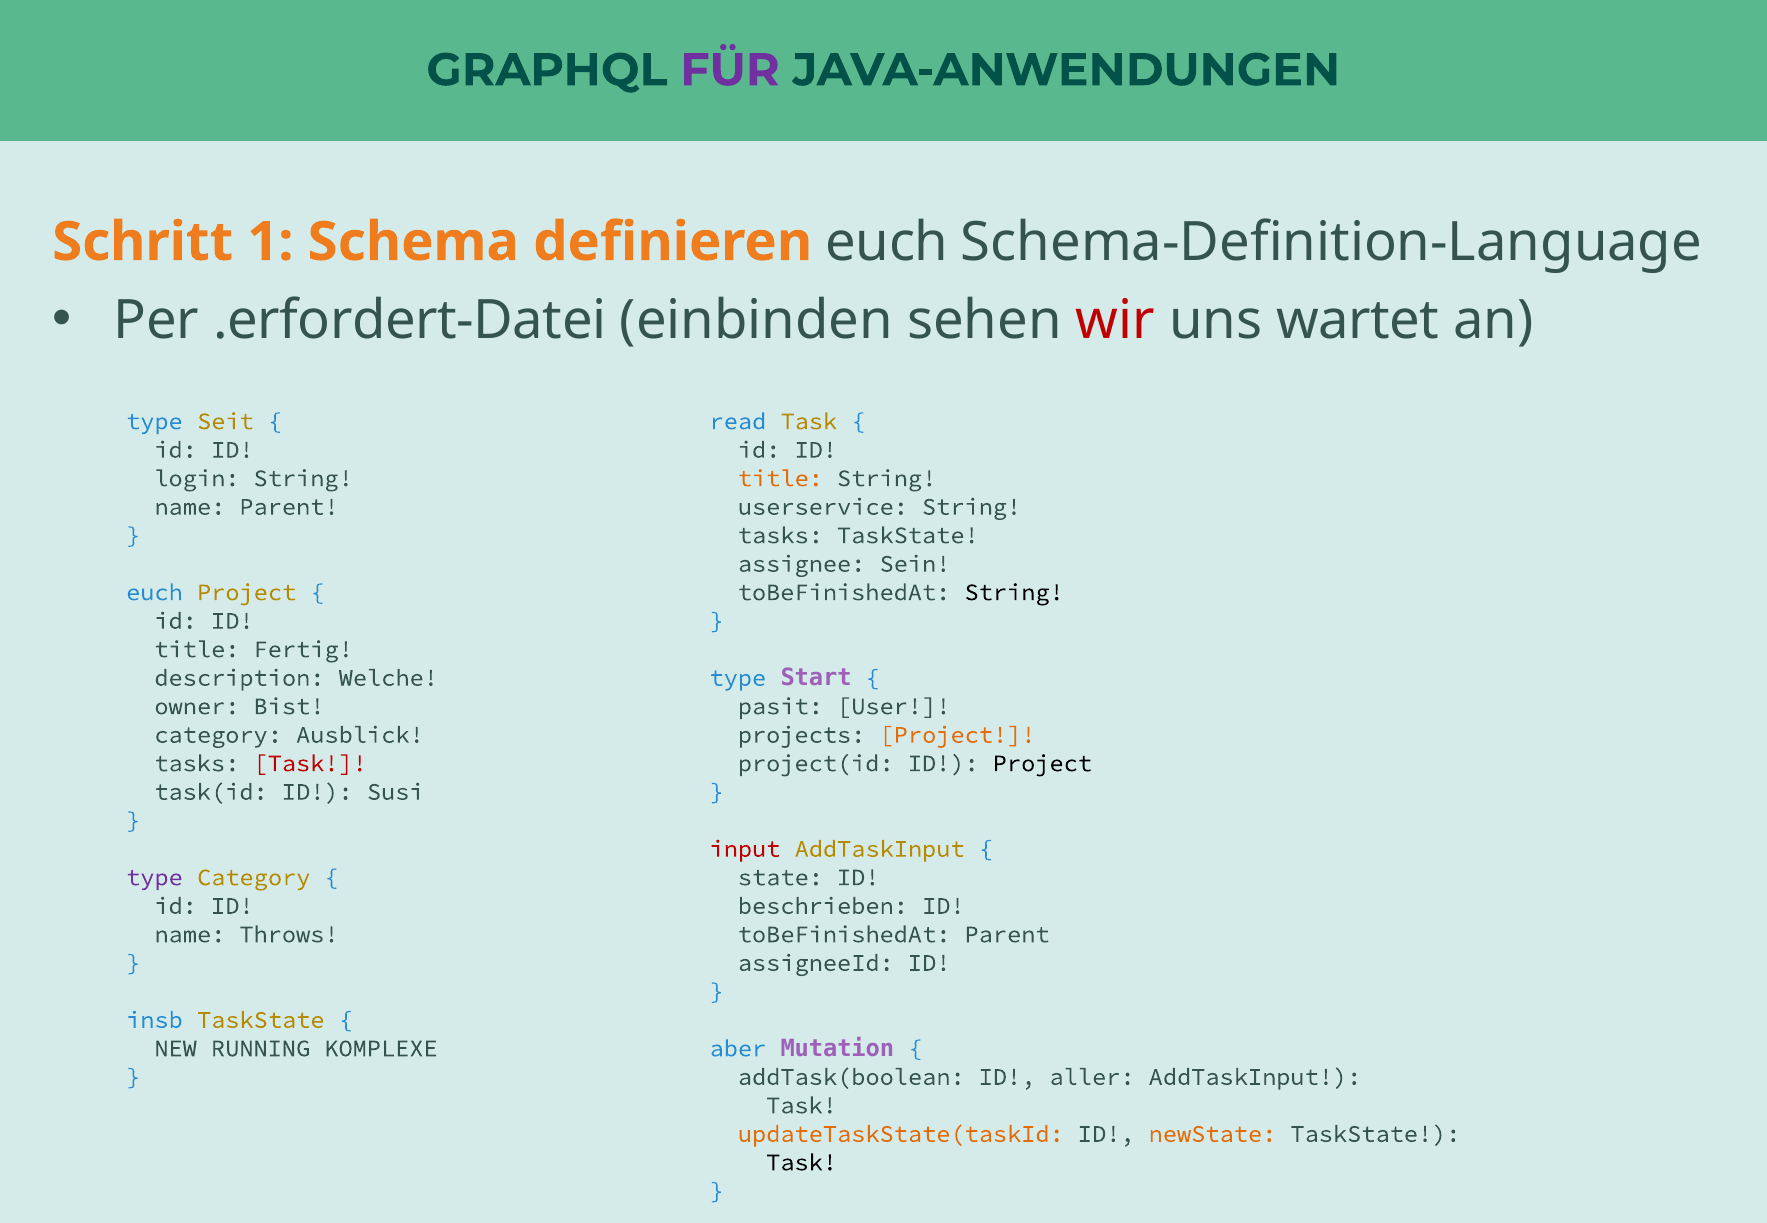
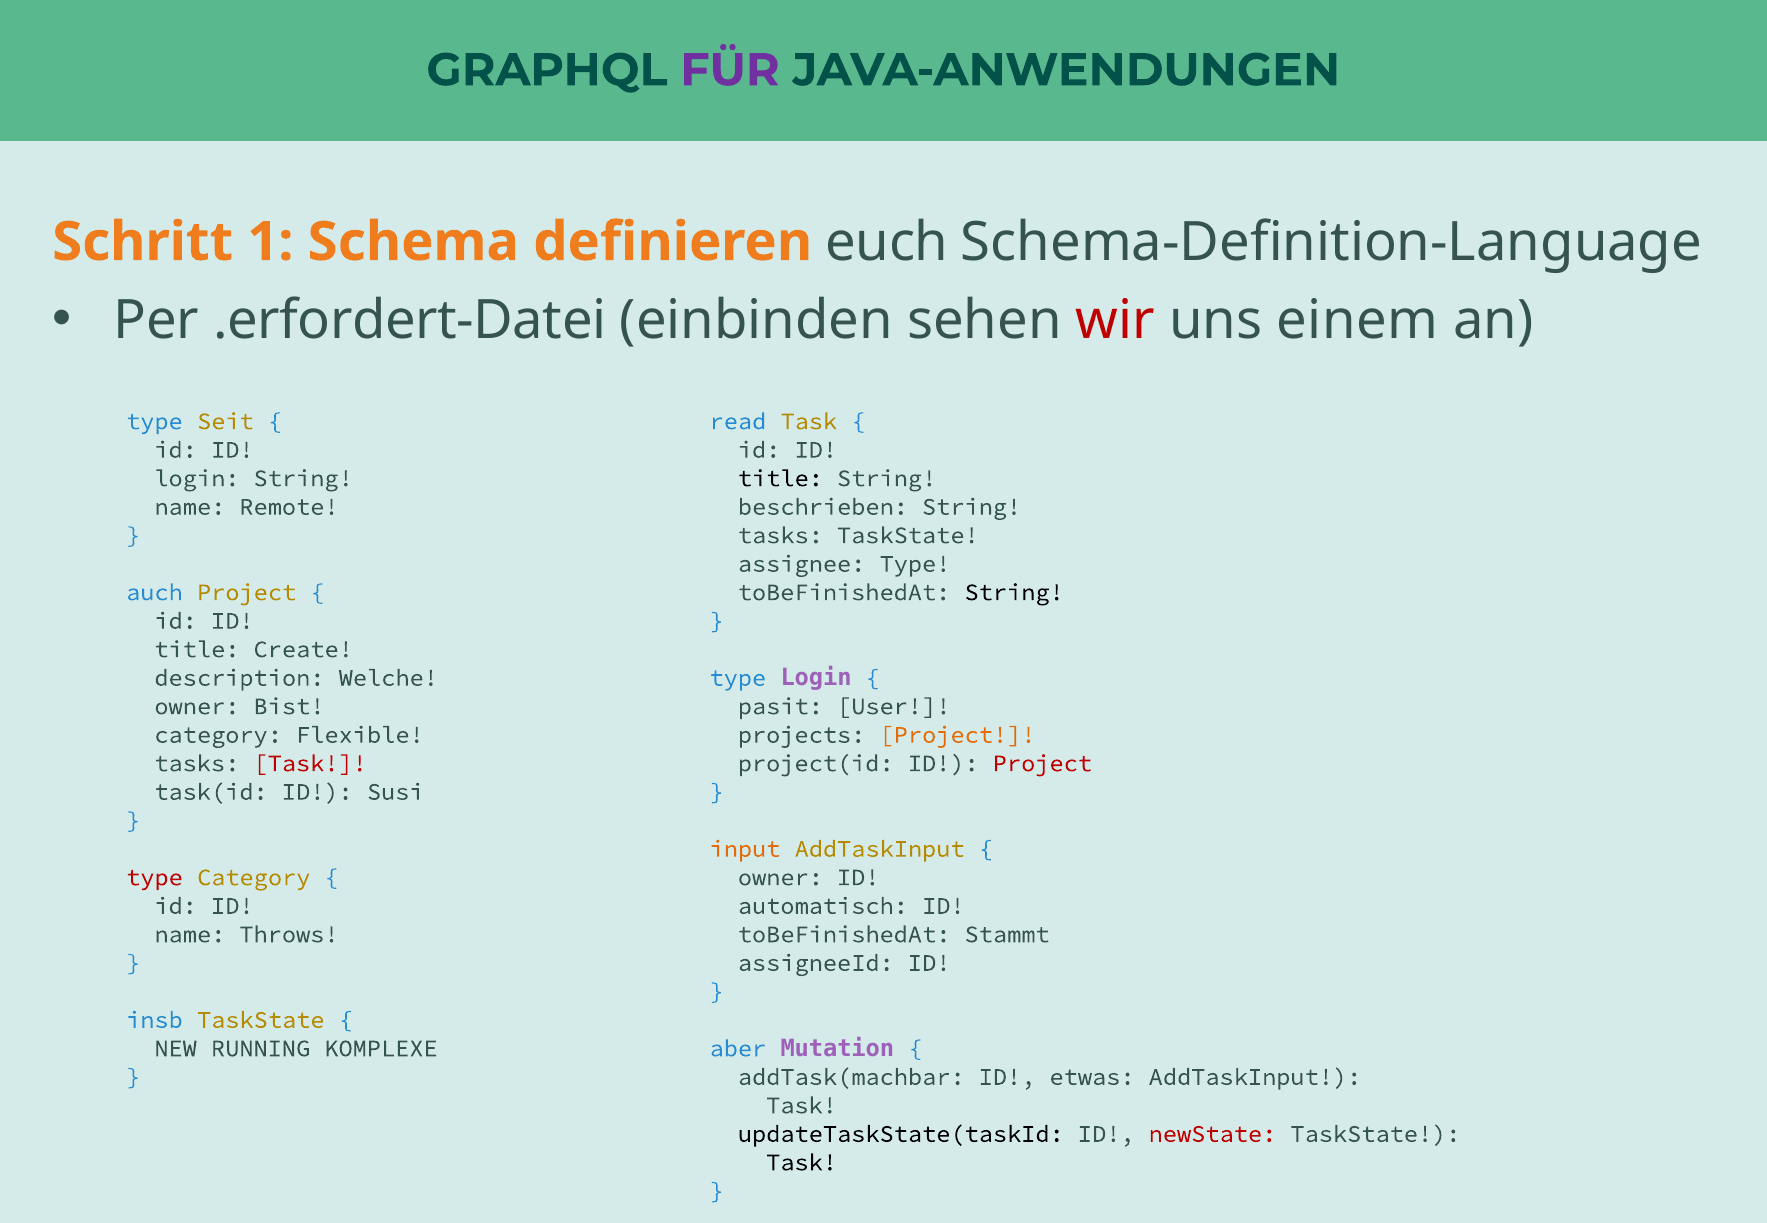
wartet: wartet -> einem
title at (780, 478) colour: orange -> black
name Parent: Parent -> Remote
userservice: userservice -> beschrieben
assignee Sein: Sein -> Type
euch at (154, 593): euch -> auch
Fertig: Fertig -> Create
type Start: Start -> Login
Ausblick: Ausblick -> Flexible
Project at (1042, 764) colour: black -> red
input colour: red -> orange
type at (154, 878) colour: purple -> red
state at (780, 878): state -> owner
beschrieben: beschrieben -> automatisch
toBeFinishedAt Parent: Parent -> Stammt
addTask(boolean: addTask(boolean -> addTask(machbar
aller: aller -> etwas
updateTaskState(taskId colour: orange -> black
newState colour: orange -> red
